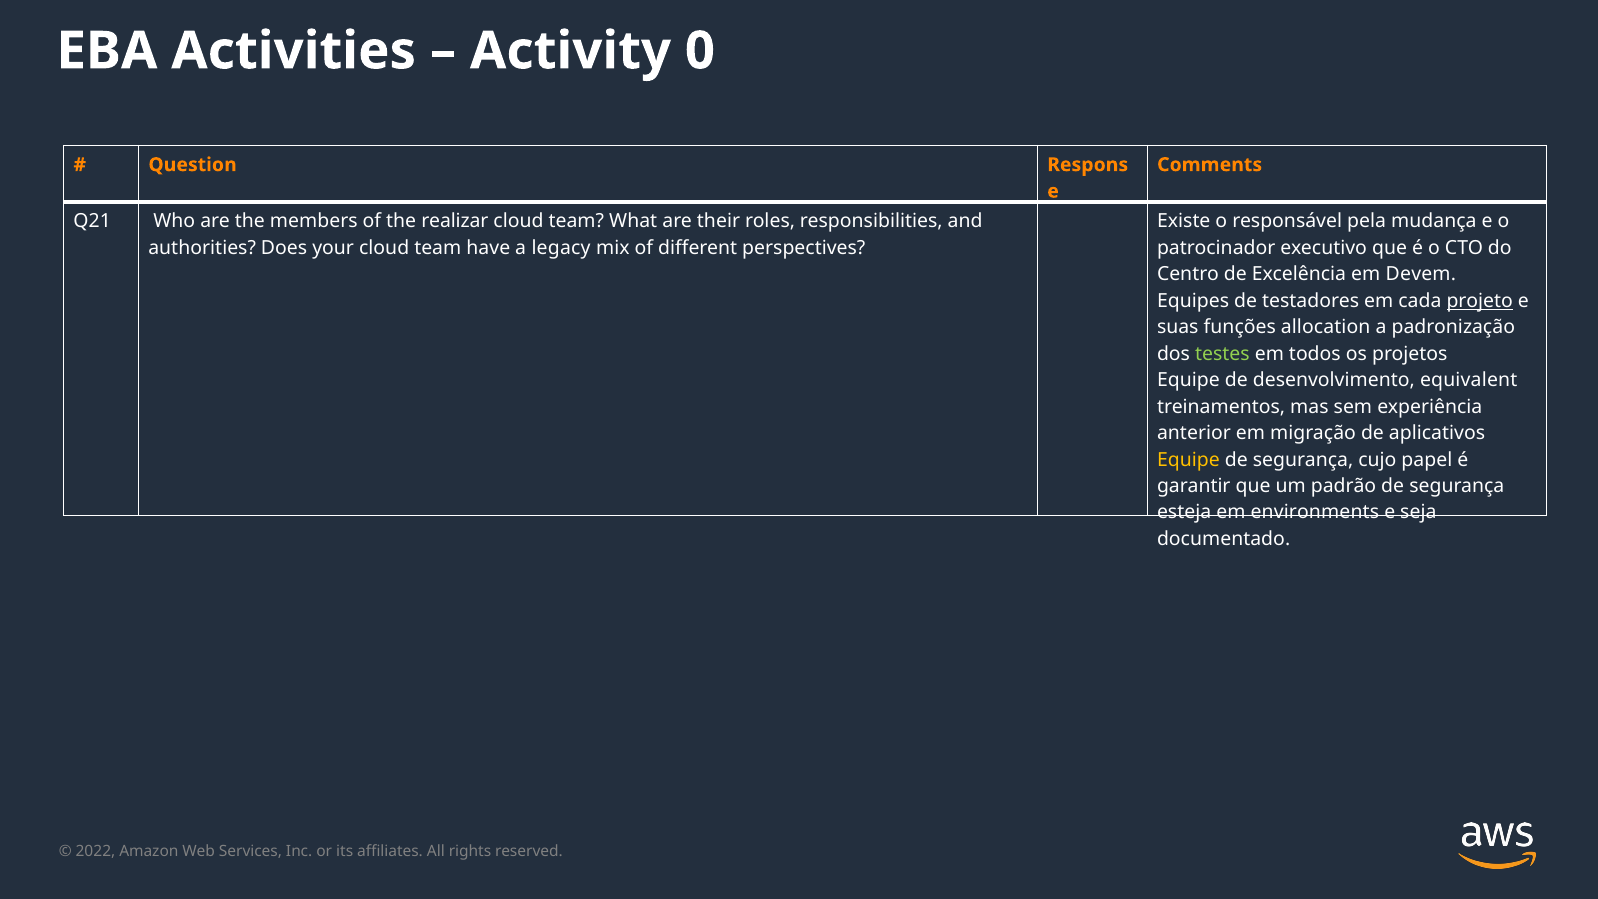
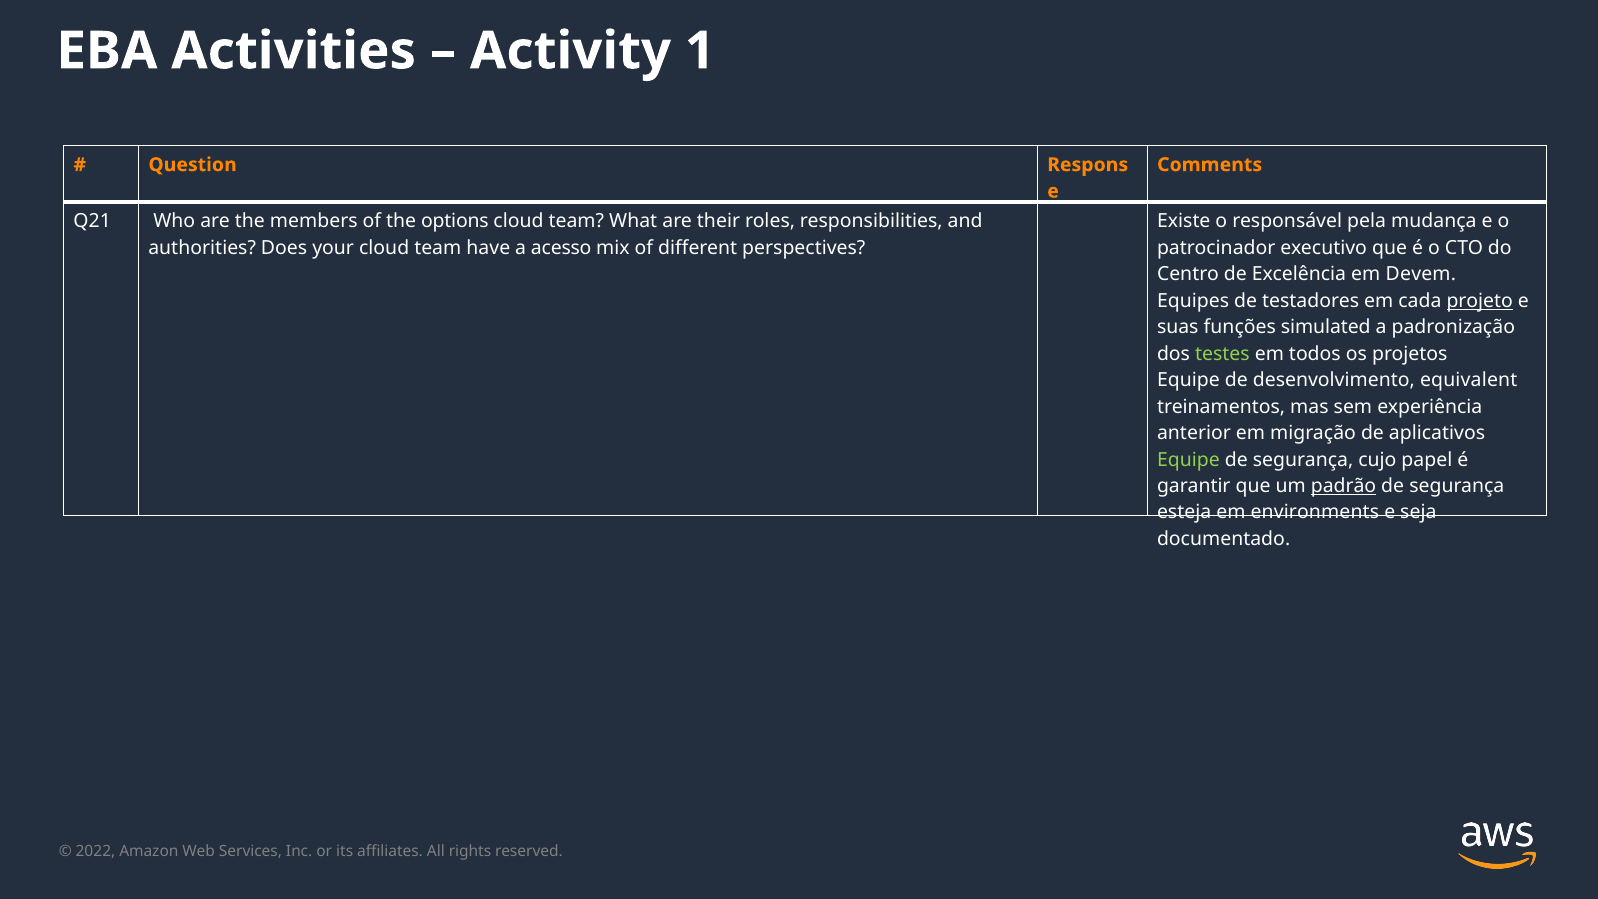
0: 0 -> 1
realizar: realizar -> options
legacy: legacy -> acesso
allocation: allocation -> simulated
Equipe at (1188, 460) colour: yellow -> light green
padrão underline: none -> present
